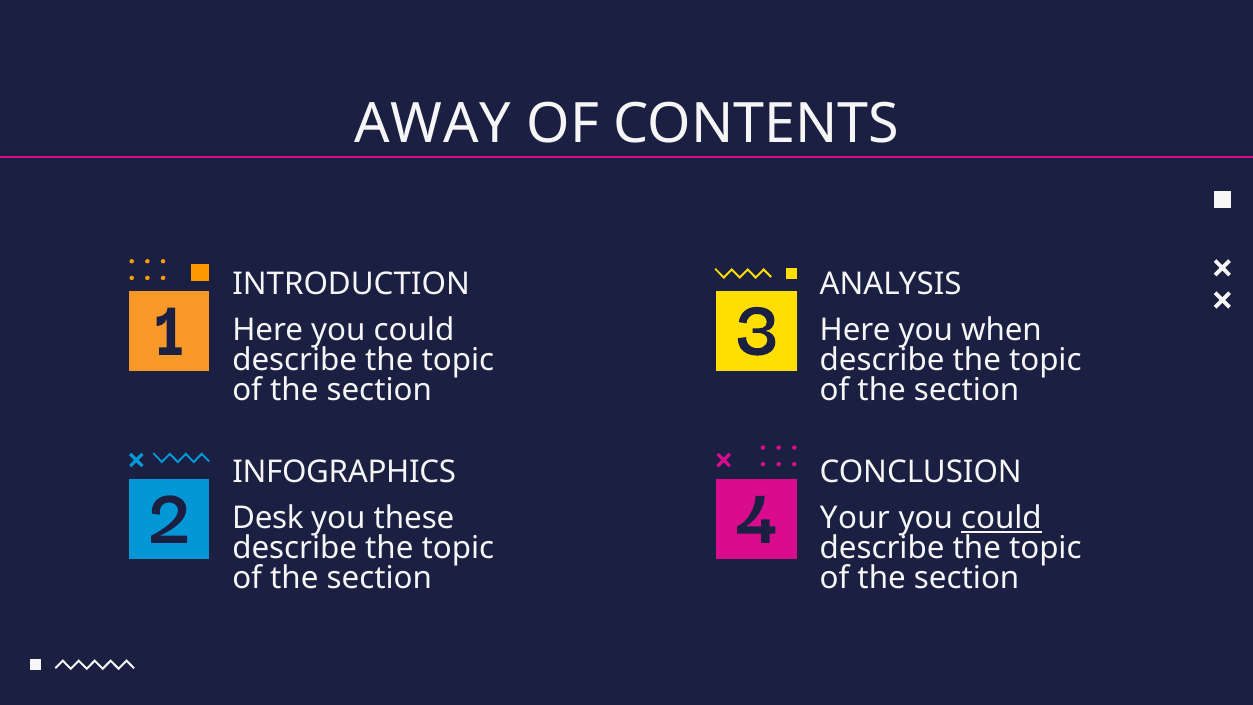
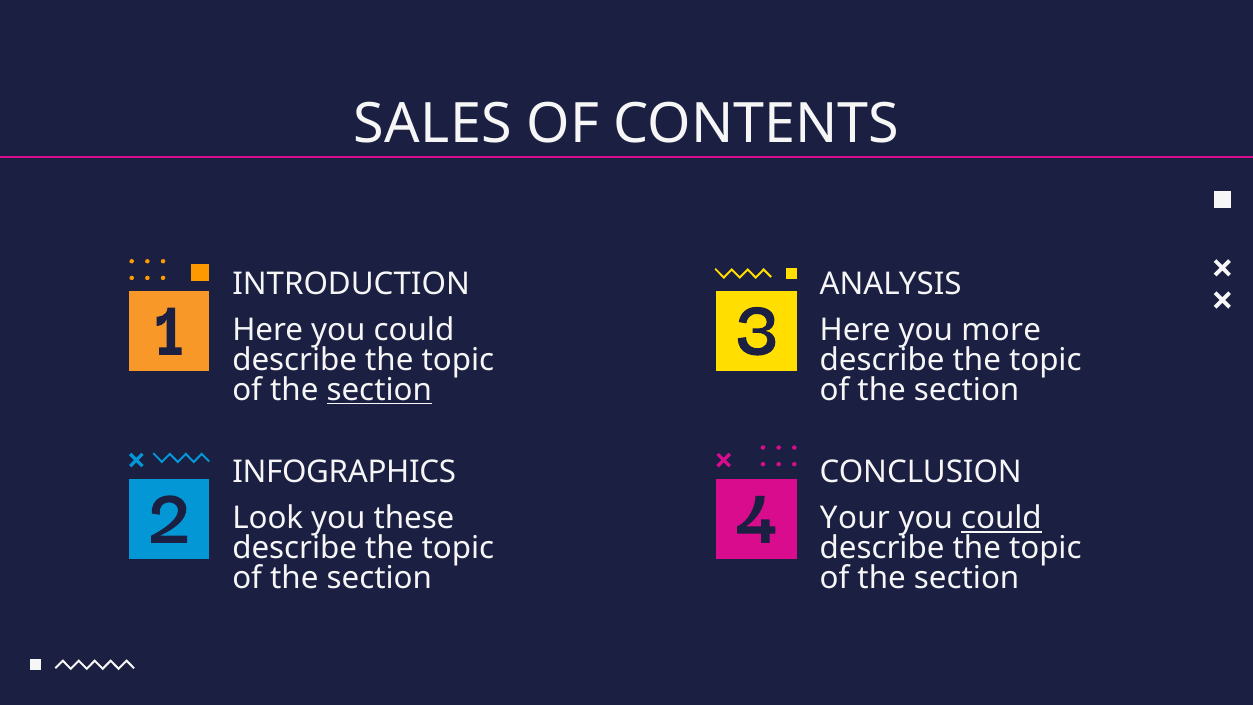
AWAY: AWAY -> SALES
when: when -> more
section at (379, 390) underline: none -> present
Desk: Desk -> Look
